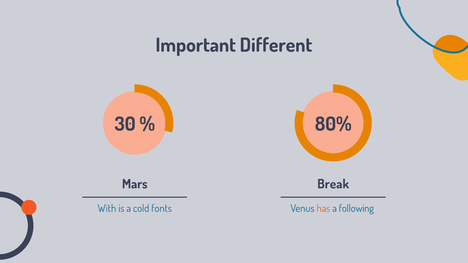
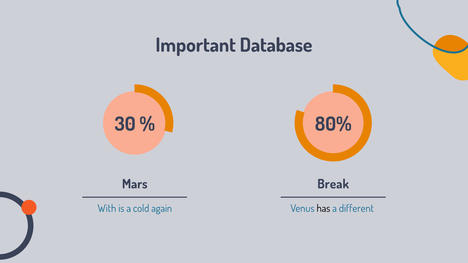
Different: Different -> Database
fonts: fonts -> again
has colour: orange -> black
following: following -> different
